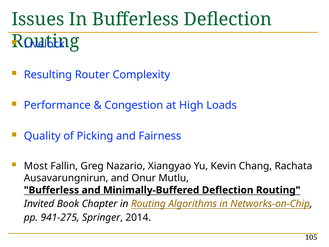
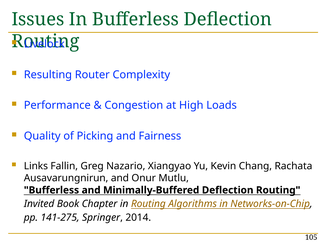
Most: Most -> Links
941-275: 941-275 -> 141-275
